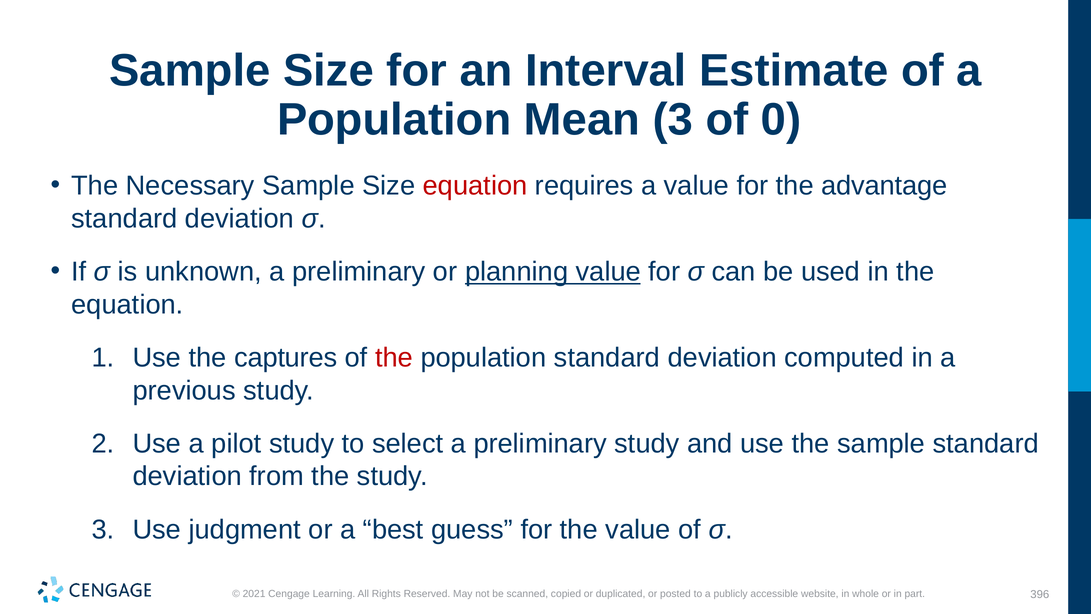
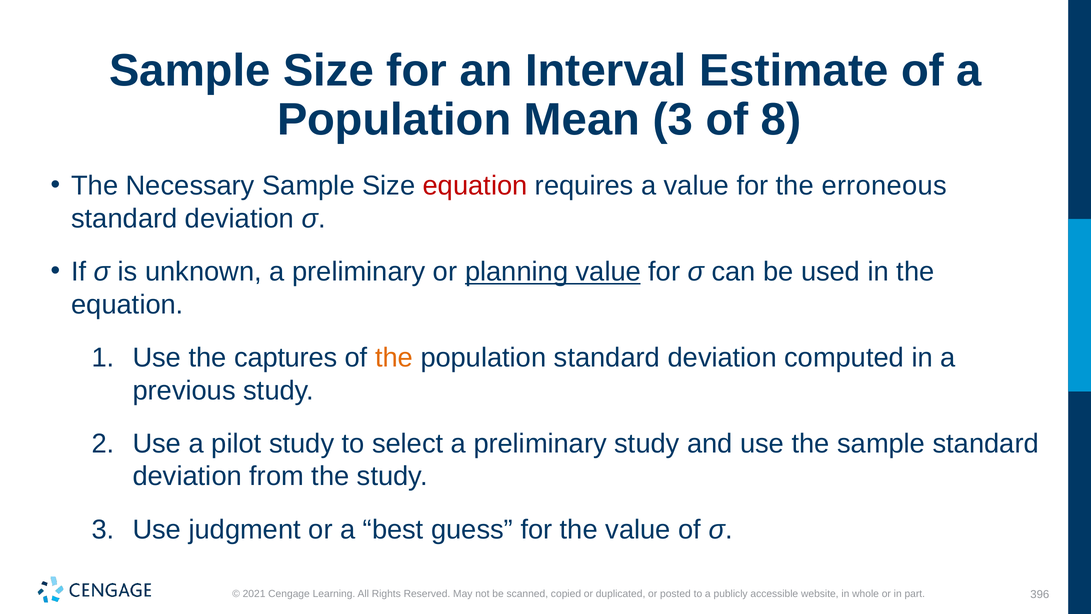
0: 0 -> 8
advantage: advantage -> erroneous
the at (394, 358) colour: red -> orange
